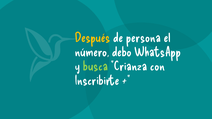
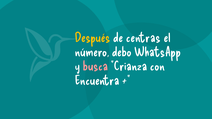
persona: persona -> centras
busca colour: light green -> pink
Inscribirte: Inscribirte -> Encuentra
